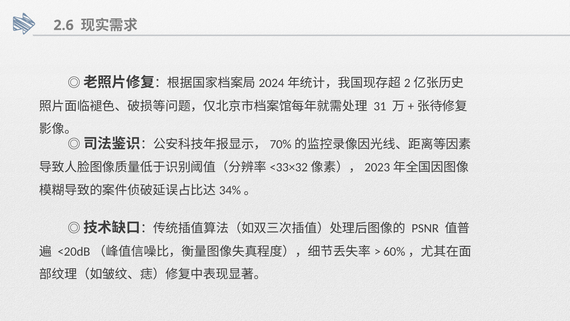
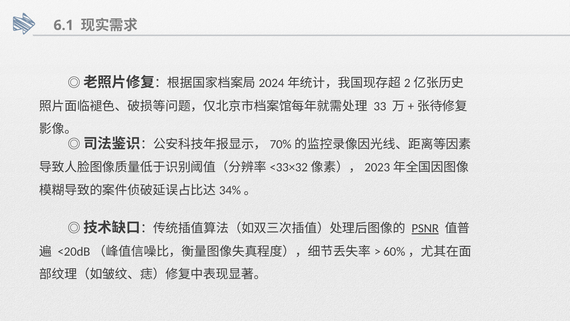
2.6: 2.6 -> 6.1
31: 31 -> 33
PSNR underline: none -> present
